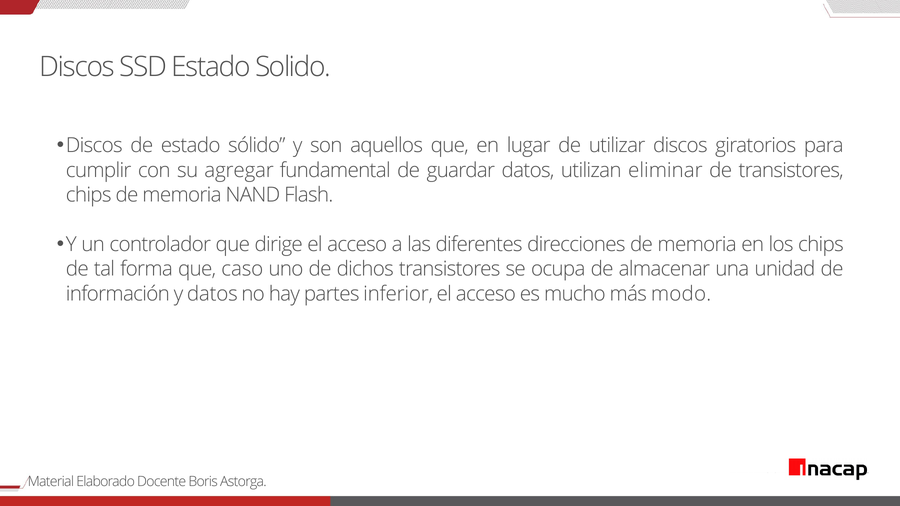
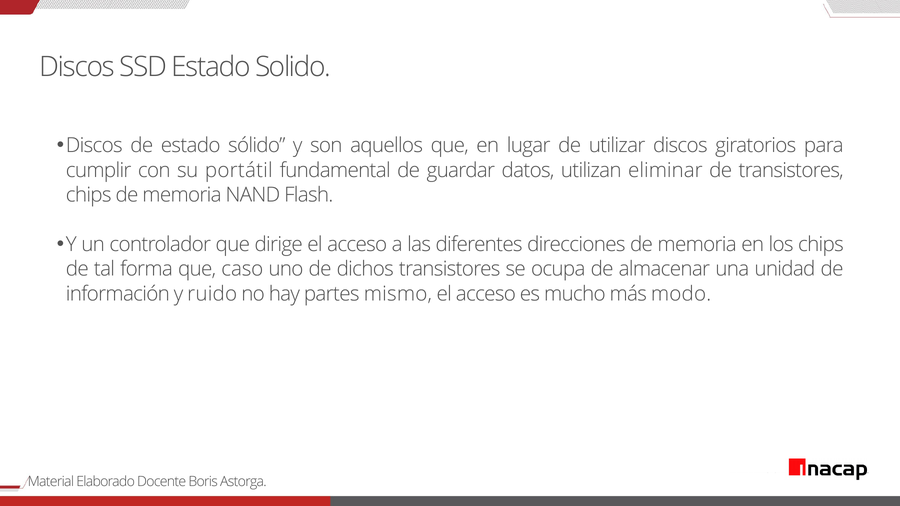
agregar: agregar -> portátil
y datos: datos -> ruido
inferior: inferior -> mismo
